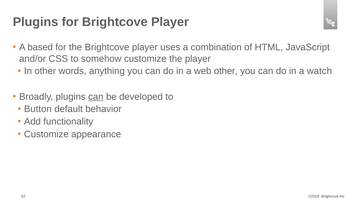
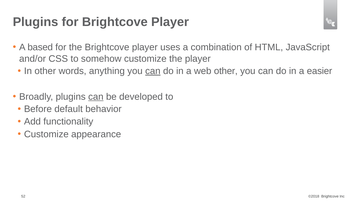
can at (153, 71) underline: none -> present
watch: watch -> easier
Button: Button -> Before
